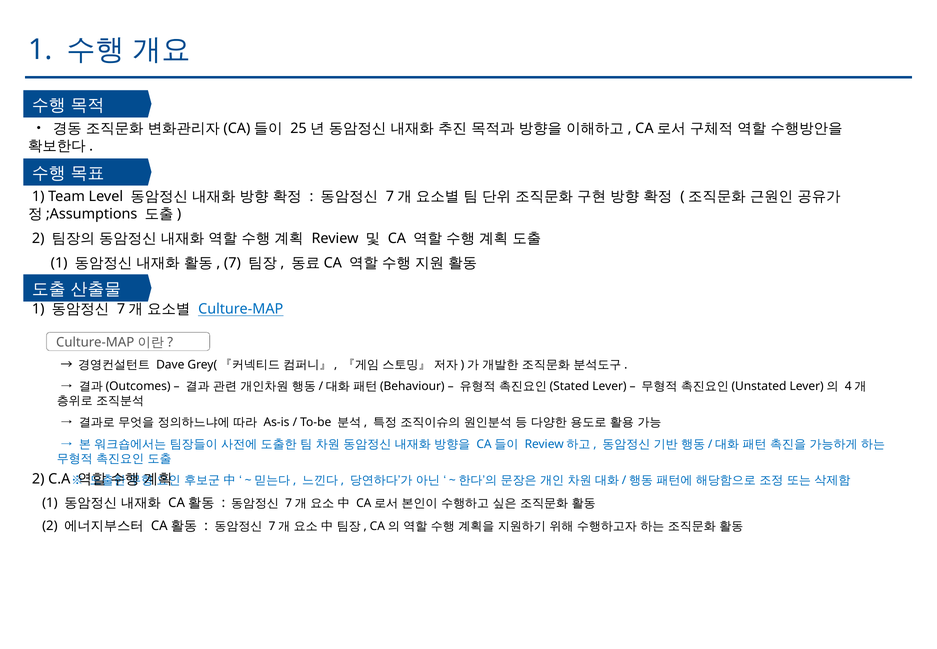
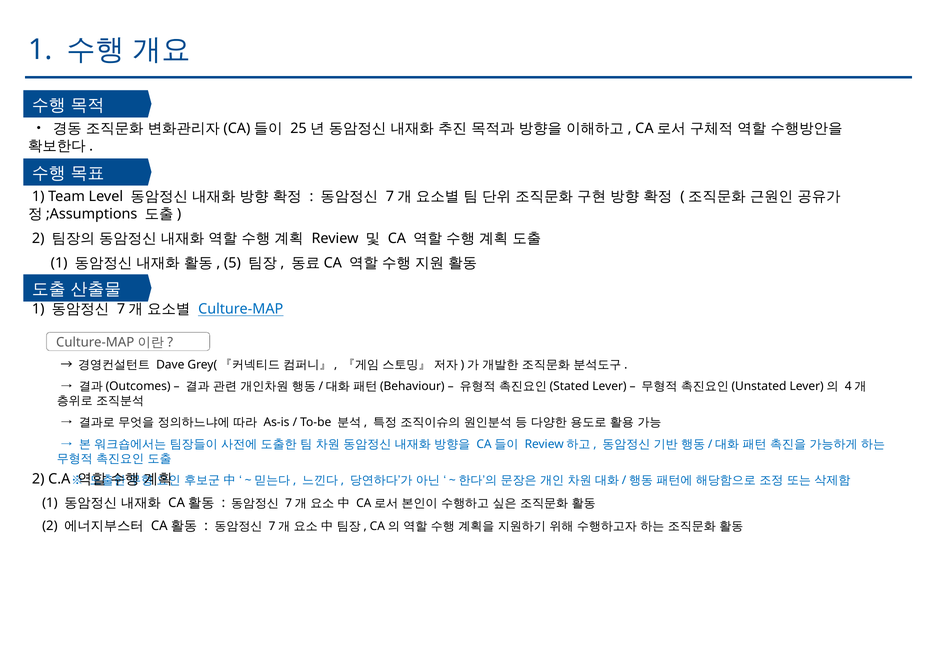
7: 7 -> 5
